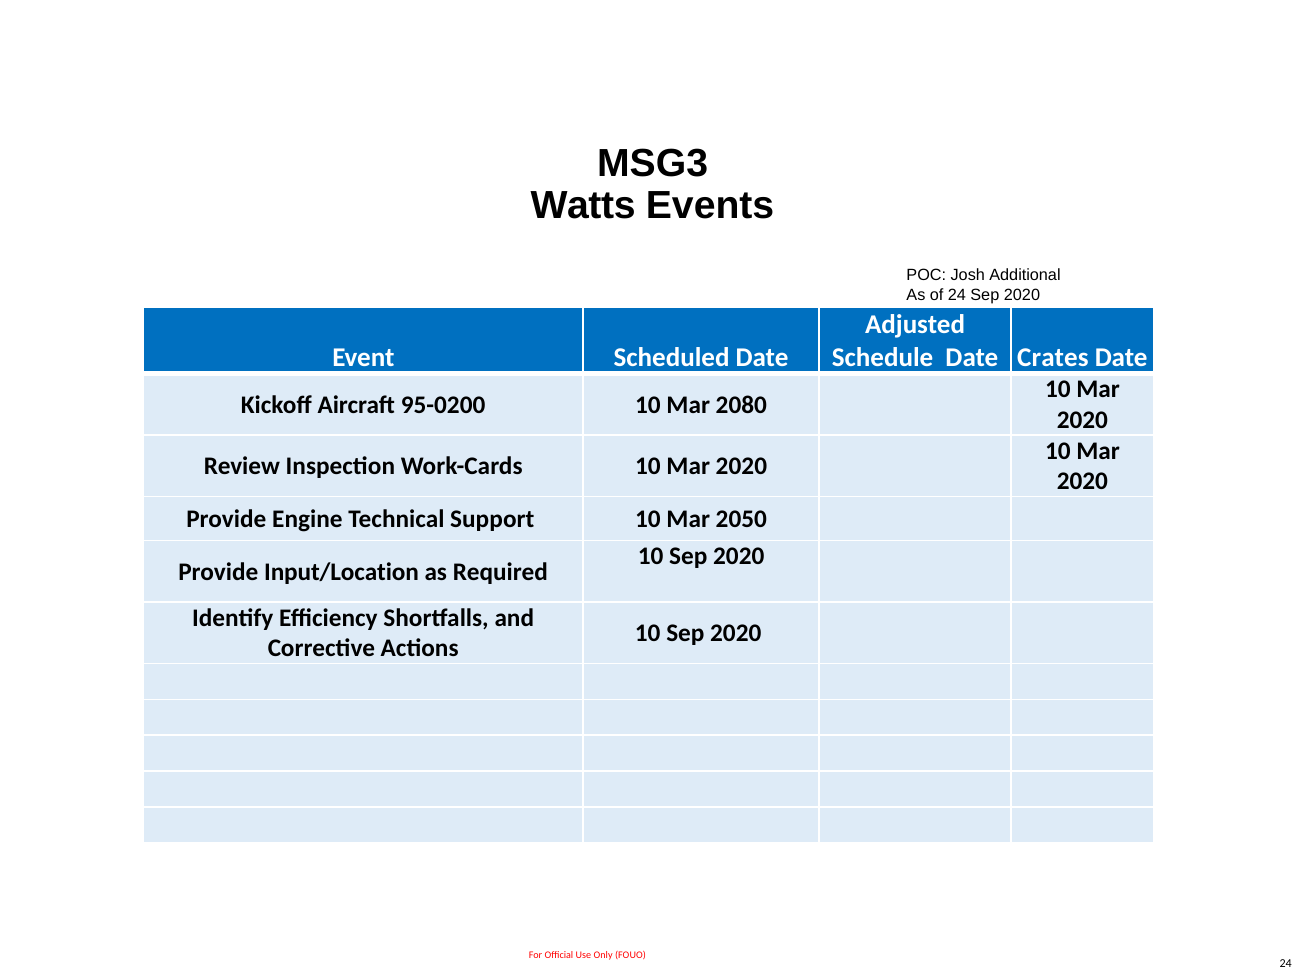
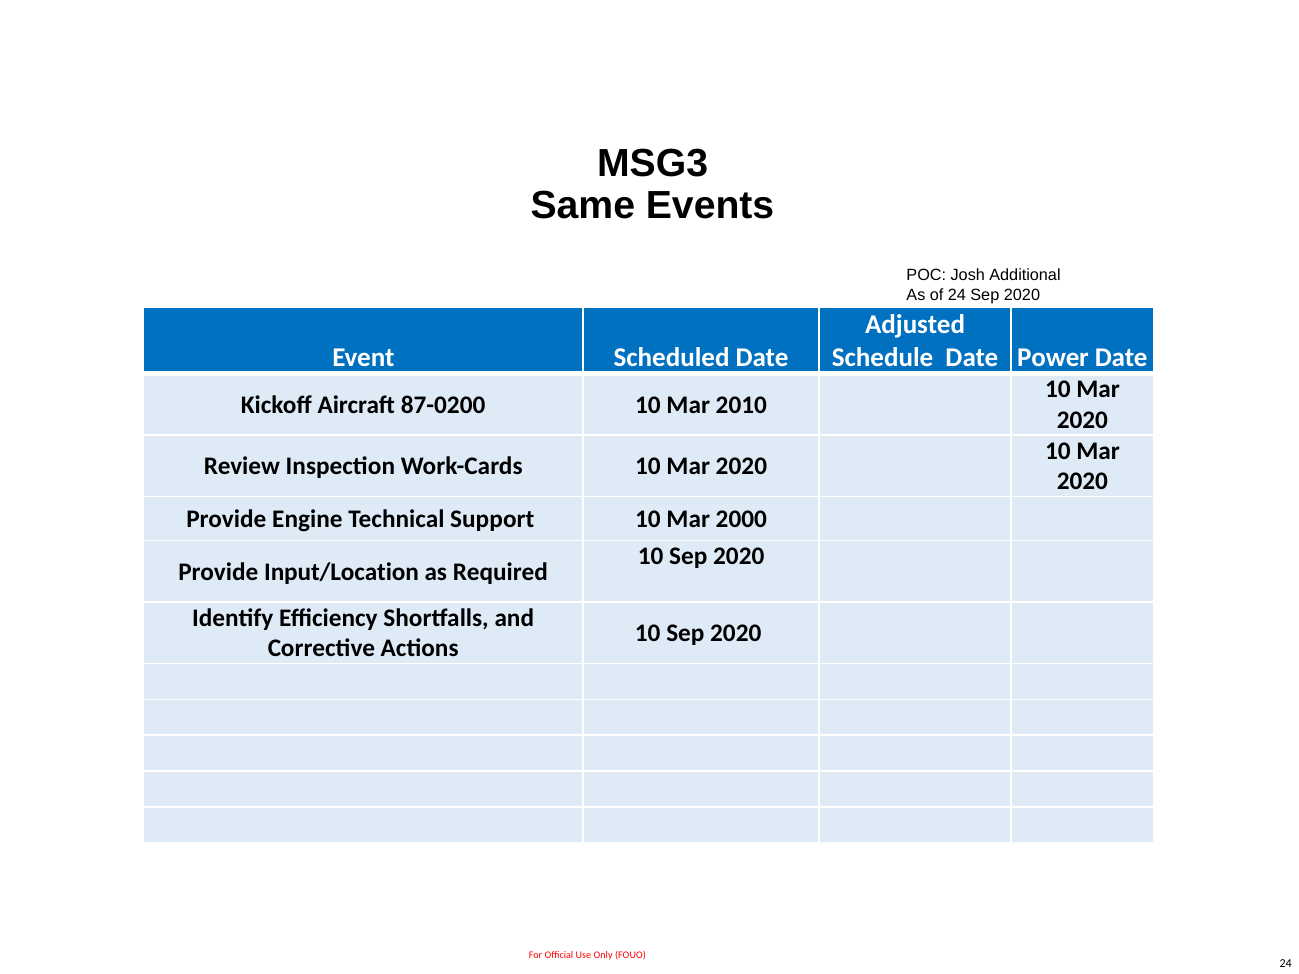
Watts: Watts -> Same
Crates: Crates -> Power
95-0200: 95-0200 -> 87-0200
2080: 2080 -> 2010
2050: 2050 -> 2000
